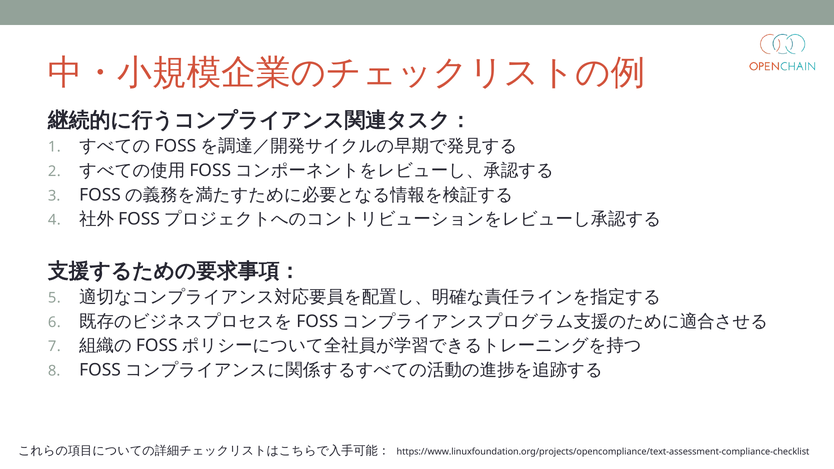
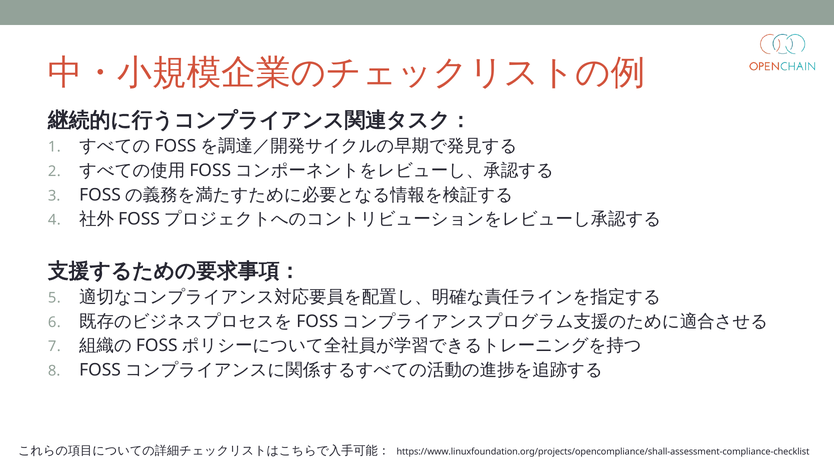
https://www.linuxfoundation.org/projects/opencompliance/text-assessment-compliance-checklist: https://www.linuxfoundation.org/projects/opencompliance/text-assessment-compliance-checklist -> https://www.linuxfoundation.org/projects/opencompliance/shall-assessment-compliance-checklist
